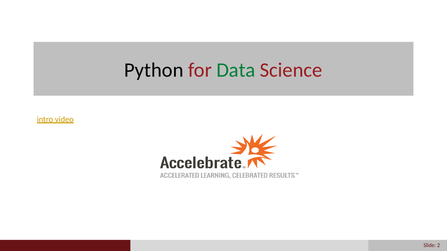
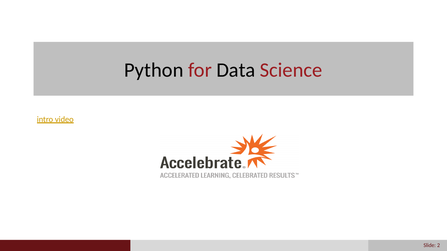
Data colour: green -> black
